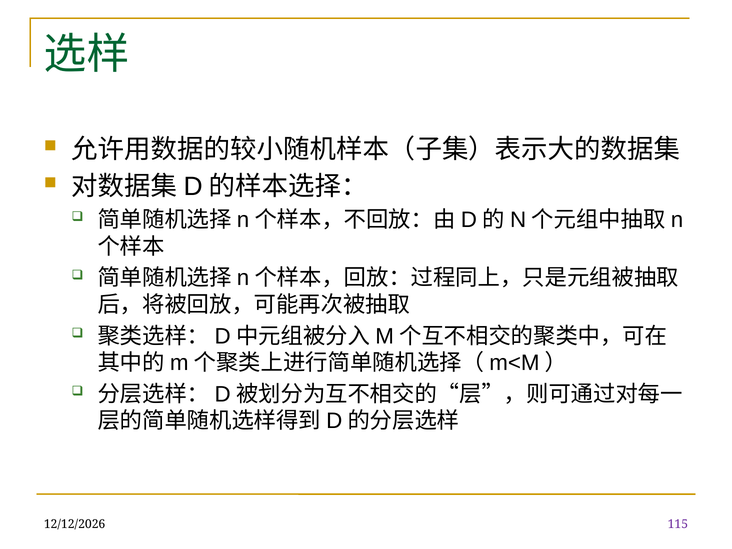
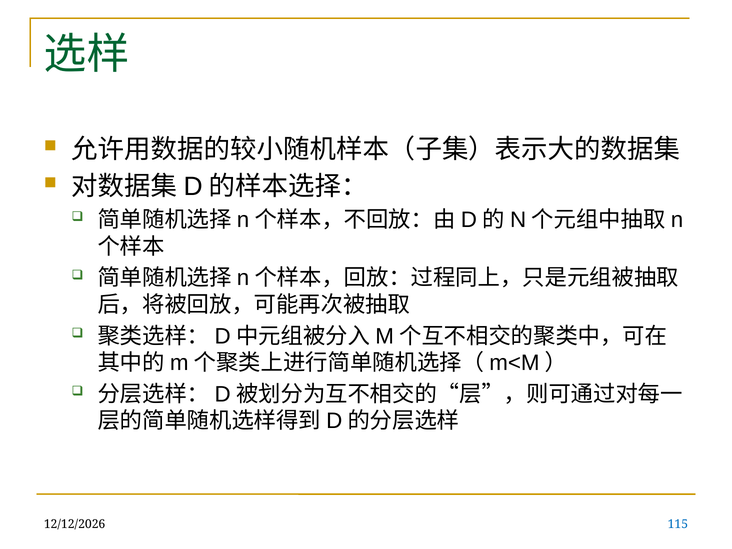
115 colour: purple -> blue
